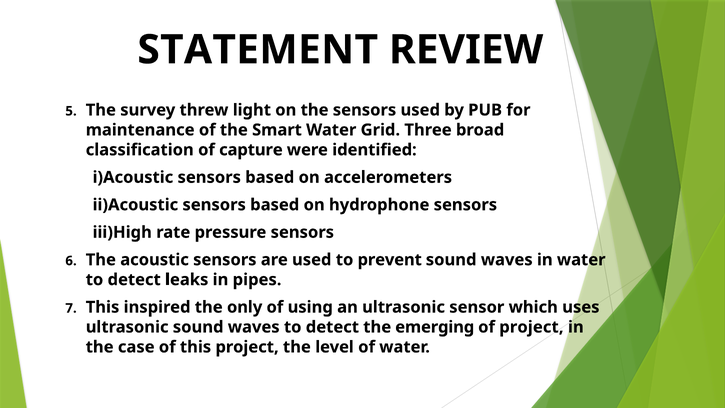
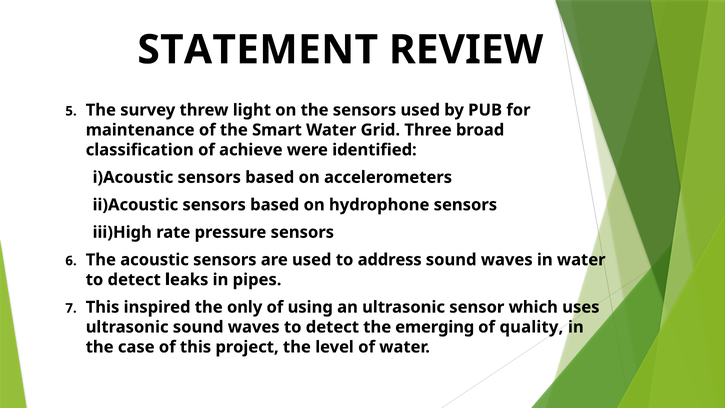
capture: capture -> achieve
prevent: prevent -> address
of project: project -> quality
